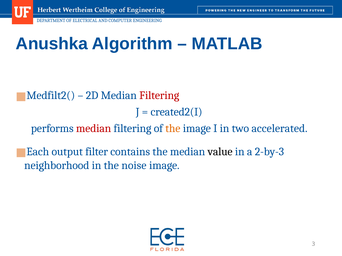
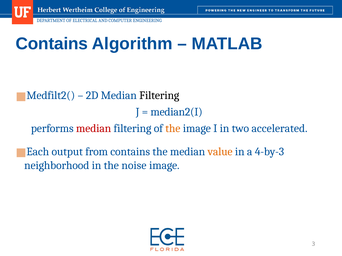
Anushka at (52, 44): Anushka -> Contains
Filtering at (159, 96) colour: red -> black
created2(I: created2(I -> median2(I
filter: filter -> from
value colour: black -> orange
2-by-3: 2-by-3 -> 4-by-3
